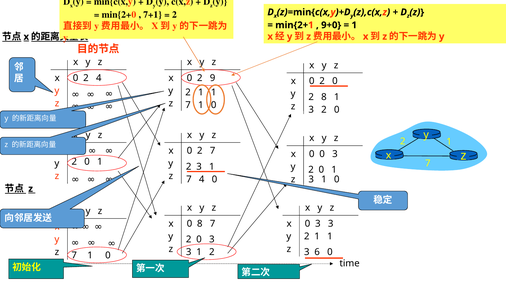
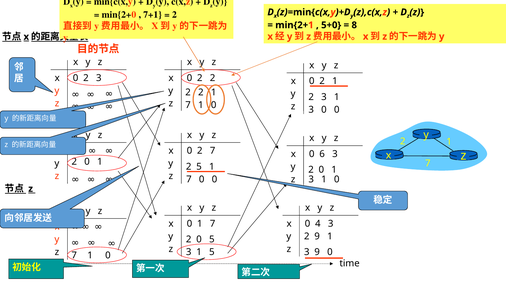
9+0: 9+0 -> 5+0
1 at (354, 25): 1 -> 8
0 2 4: 4 -> 3
0 2 9: 9 -> 2
0 at (335, 81): 0 -> 1
1 at (201, 92): 1 -> 2
8 at (324, 97): 8 -> 3
3 2: 2 -> 0
0 0: 0 -> 6
2 3: 3 -> 5
7 4: 4 -> 0
8 at (200, 223): 8 -> 1
3 at (318, 223): 3 -> 4
1 at (317, 236): 1 -> 9
2 0 3: 3 -> 5
2 at (212, 252): 2 -> 5
3 6: 6 -> 9
